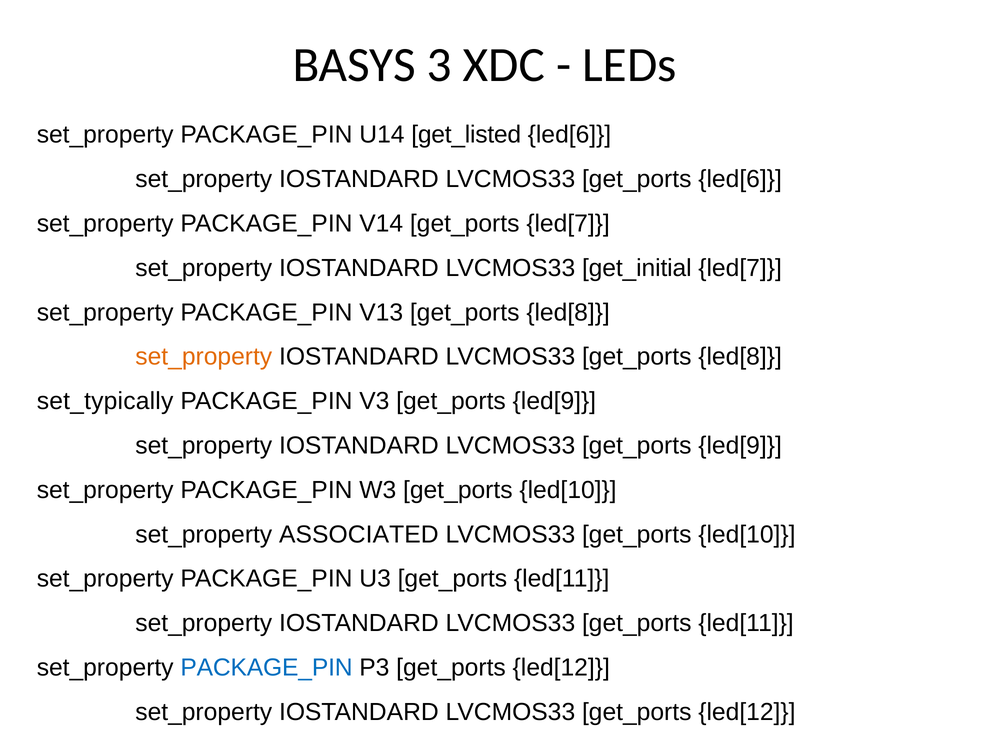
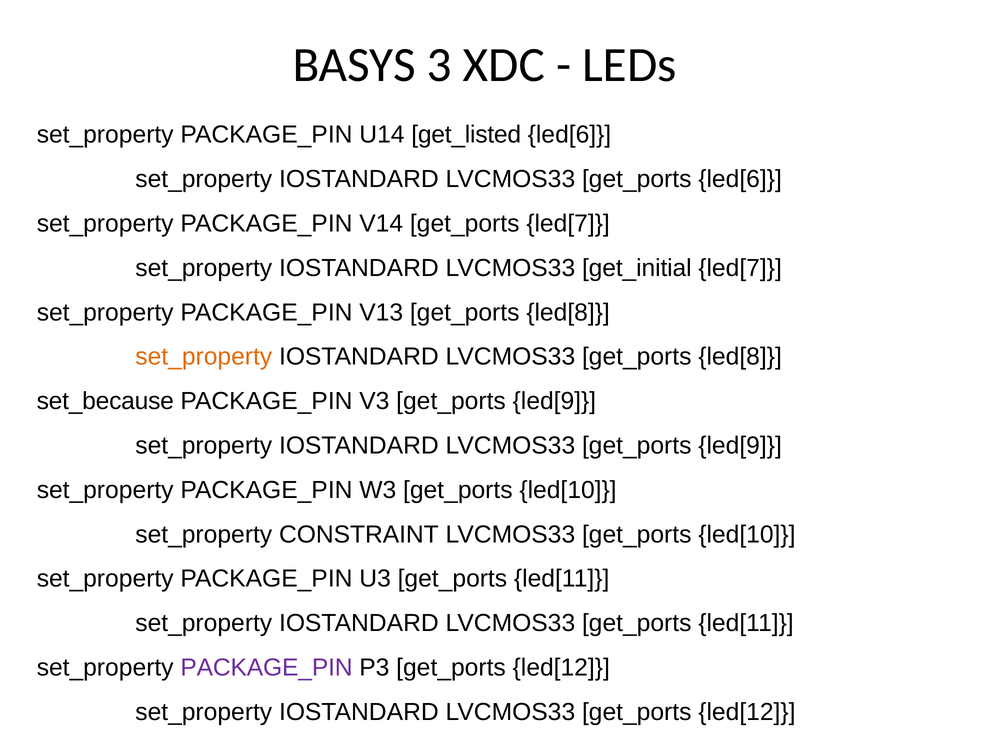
set_typically: set_typically -> set_because
ASSOCIATED: ASSOCIATED -> CONSTRAINT
PACKAGE_PIN at (267, 667) colour: blue -> purple
